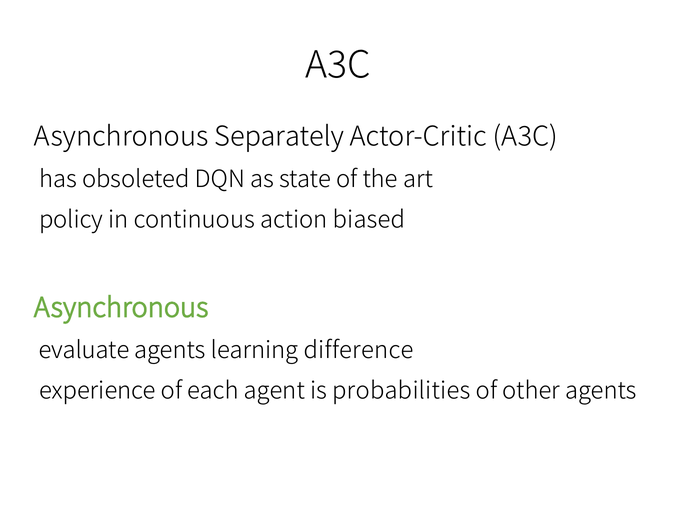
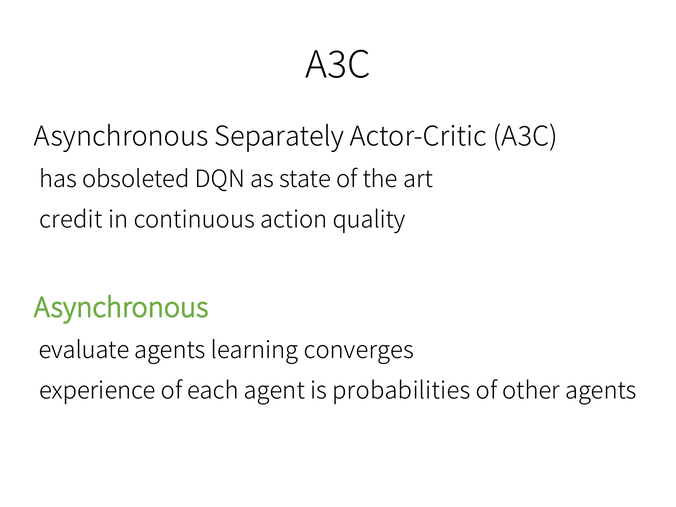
policy: policy -> credit
biased: biased -> quality
difference: difference -> converges
